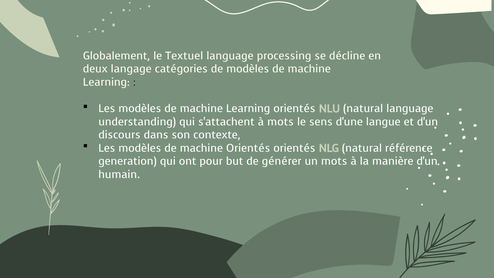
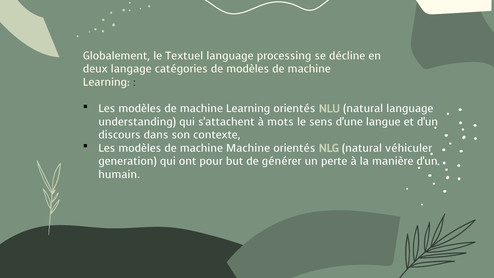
machine Orientés: Orientés -> Machine
référence: référence -> véhiculer
un mots: mots -> perte
